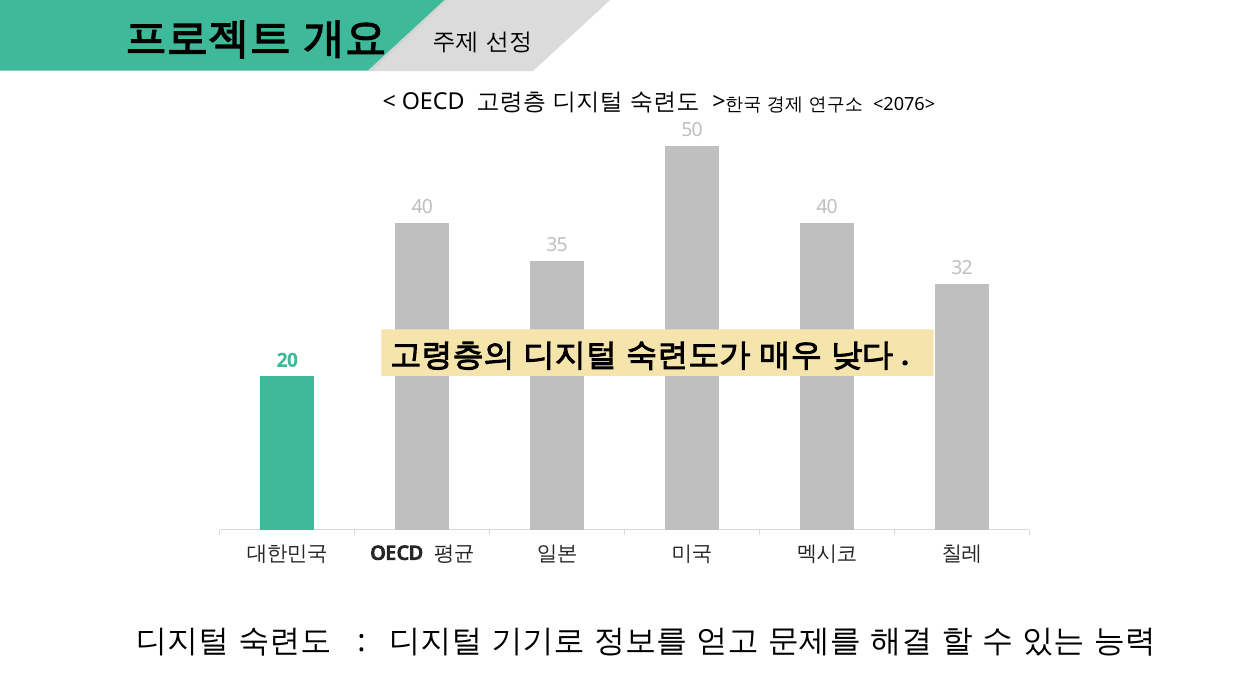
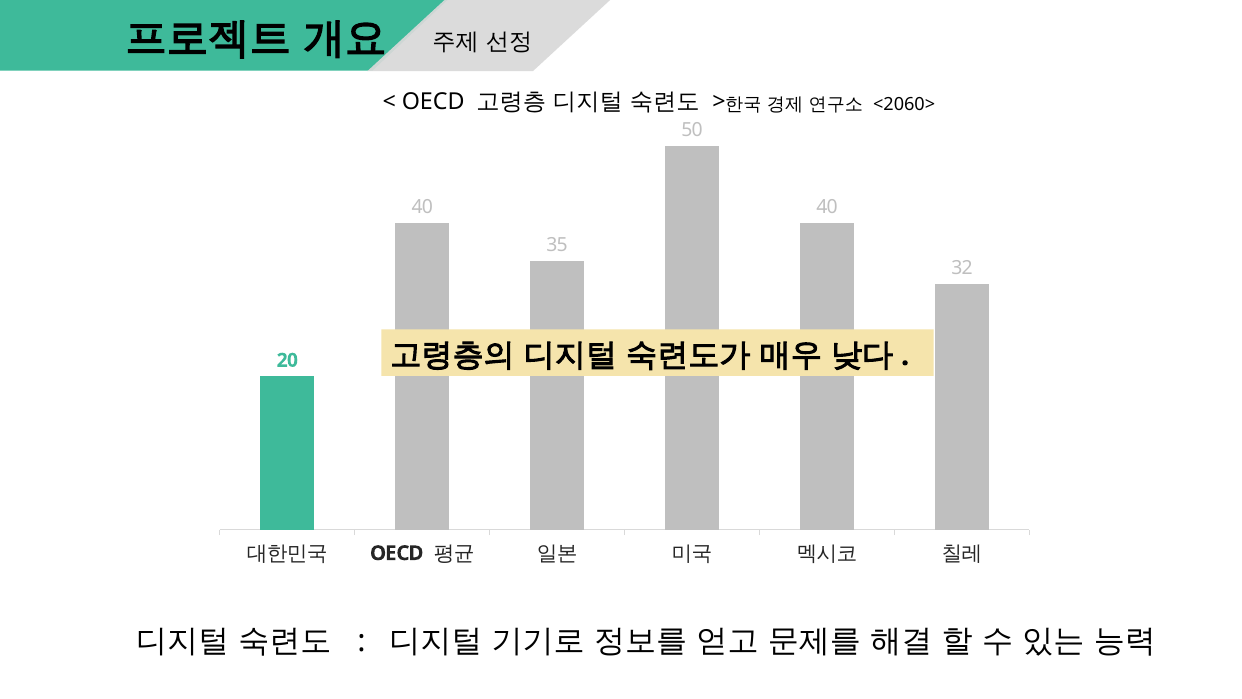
<2076>: <2076> -> <2060>
